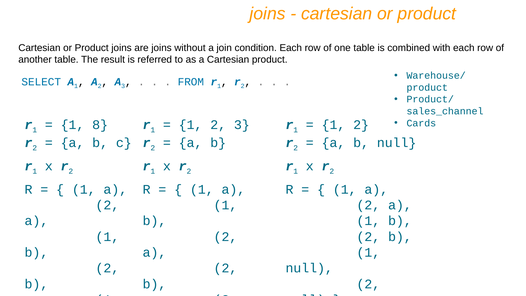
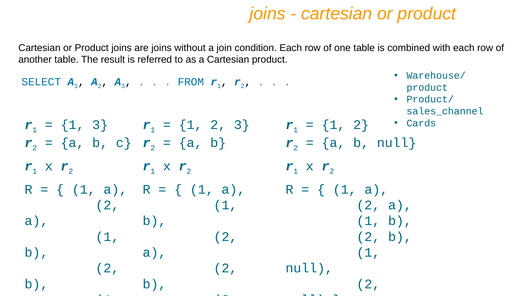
1 8: 8 -> 3
